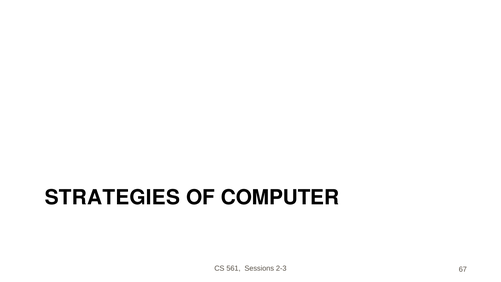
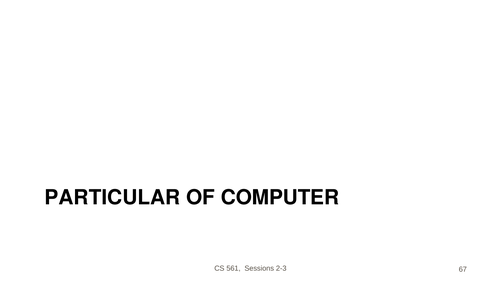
STRATEGIES: STRATEGIES -> PARTICULAR
